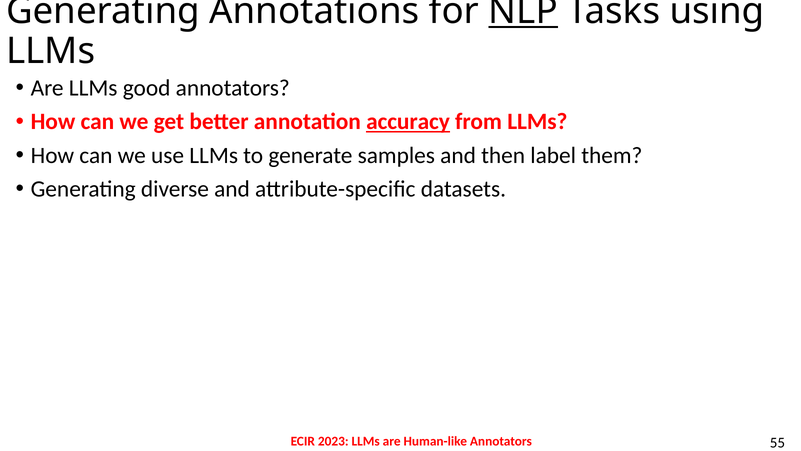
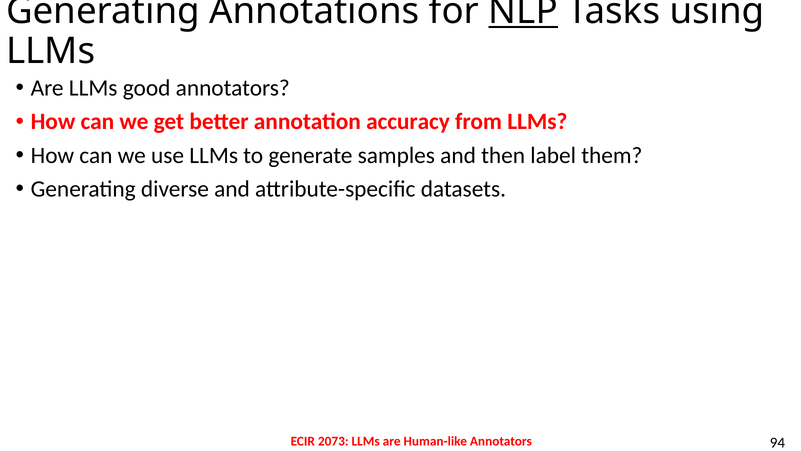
accuracy underline: present -> none
2023: 2023 -> 2073
55: 55 -> 94
